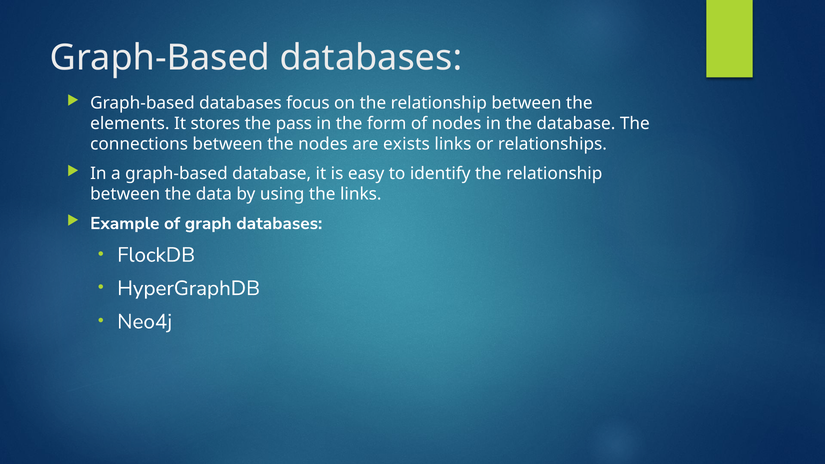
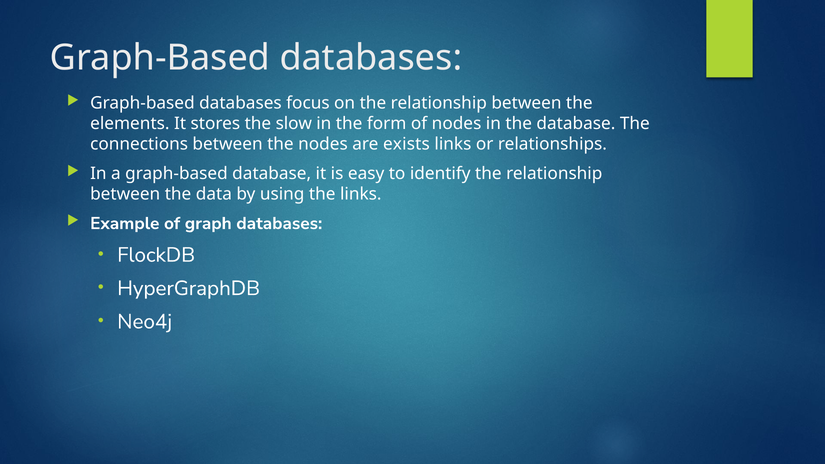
pass: pass -> slow
